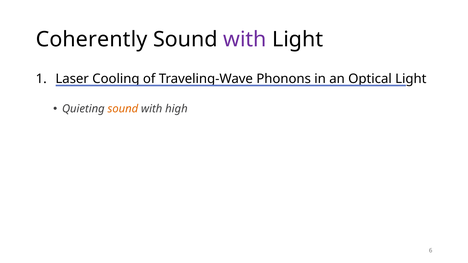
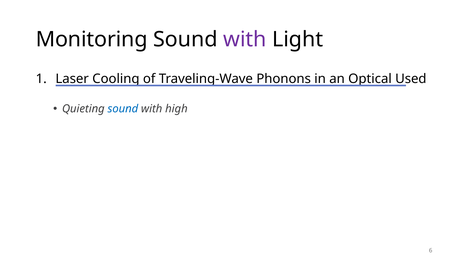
Coherently: Coherently -> Monitoring
Light at (411, 79): Light -> Used
sound at (123, 109) colour: orange -> blue
